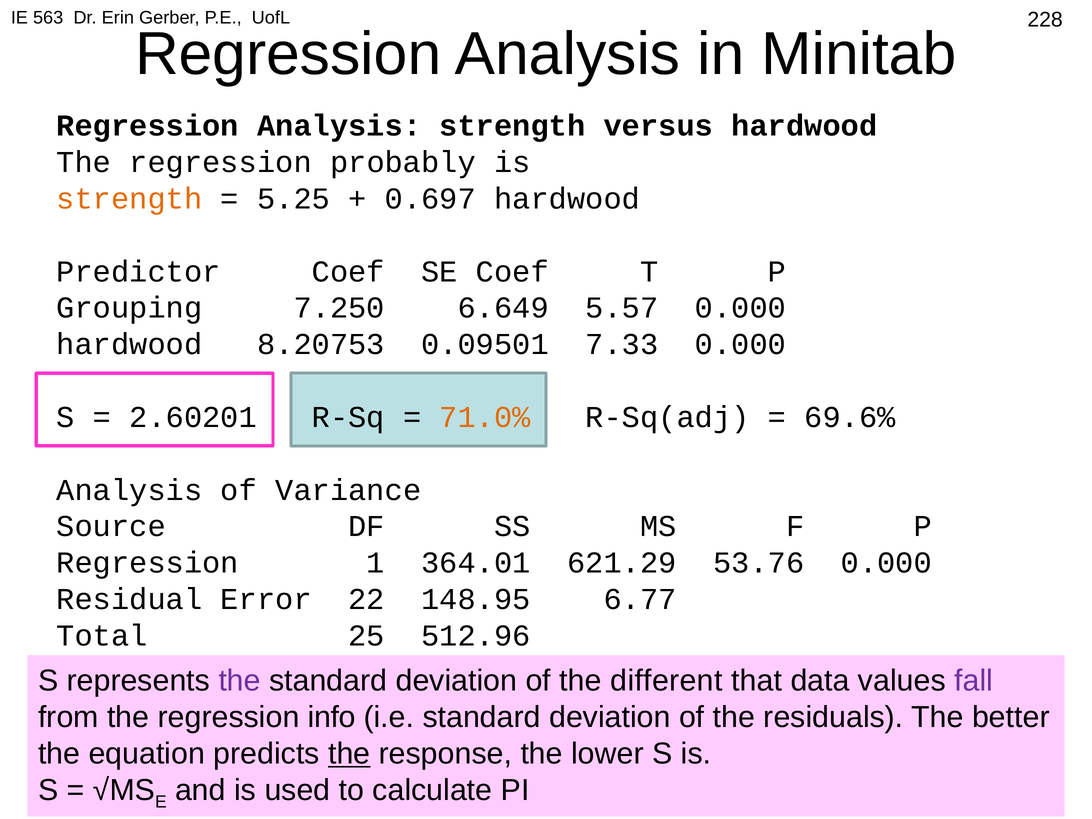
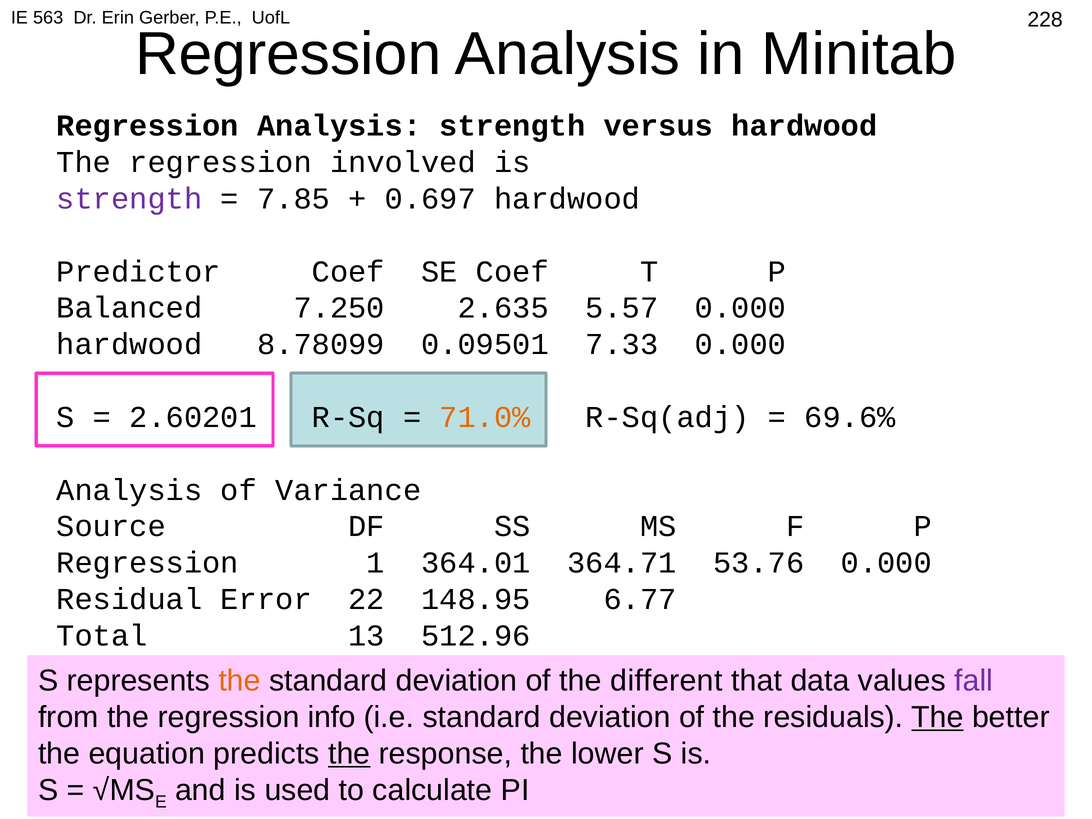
probably: probably -> involved
strength at (129, 199) colour: orange -> purple
5.25: 5.25 -> 7.85
Grouping: Grouping -> Balanced
6.649: 6.649 -> 2.635
8.20753: 8.20753 -> 8.78099
621.29: 621.29 -> 364.71
25: 25 -> 13
the at (240, 681) colour: purple -> orange
The at (938, 717) underline: none -> present
